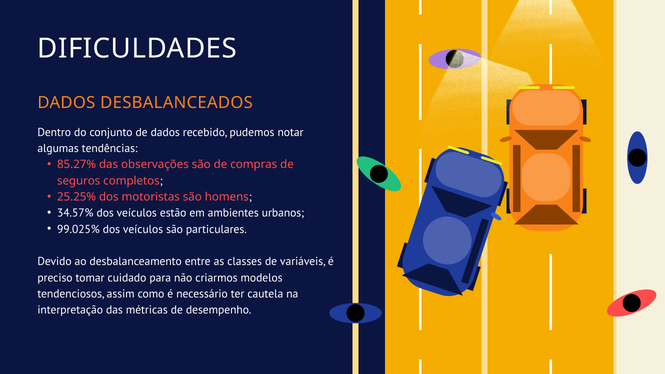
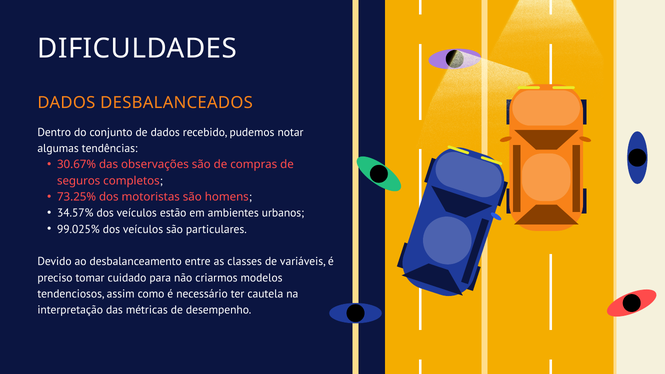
85.27%: 85.27% -> 30.67%
25.25%: 25.25% -> 73.25%
